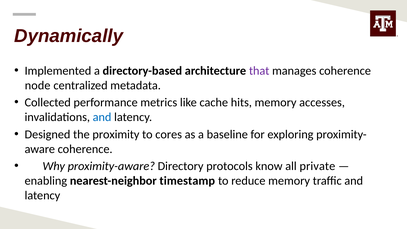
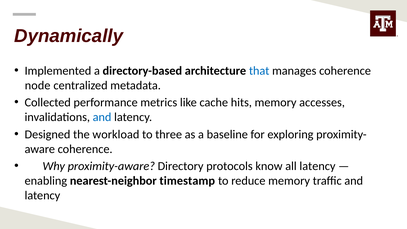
that colour: purple -> blue
proximity: proximity -> workload
cores: cores -> three
all private: private -> latency
